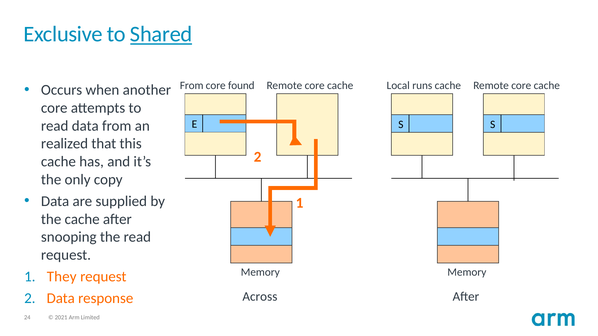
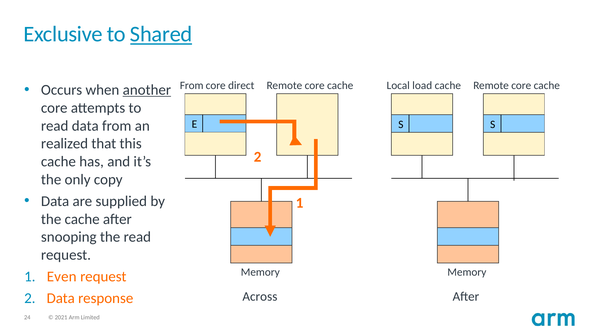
found: found -> direct
runs: runs -> load
another underline: none -> present
They: They -> Even
